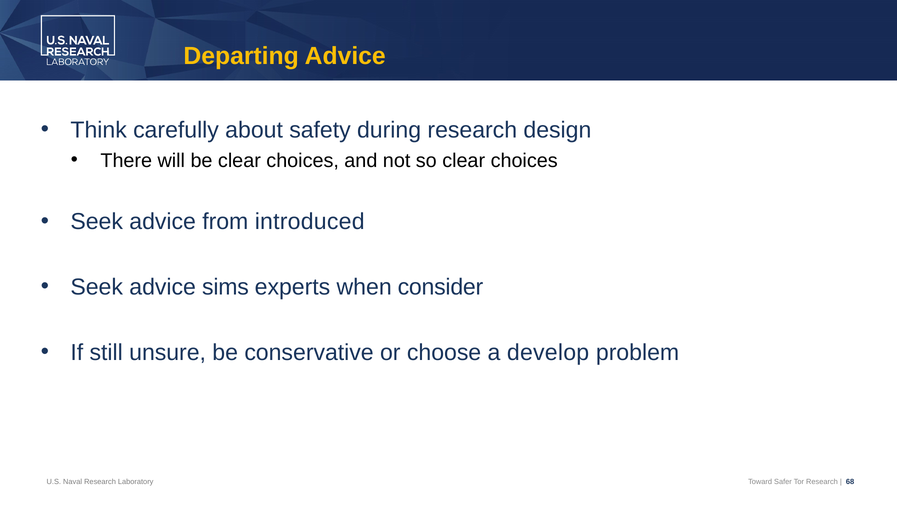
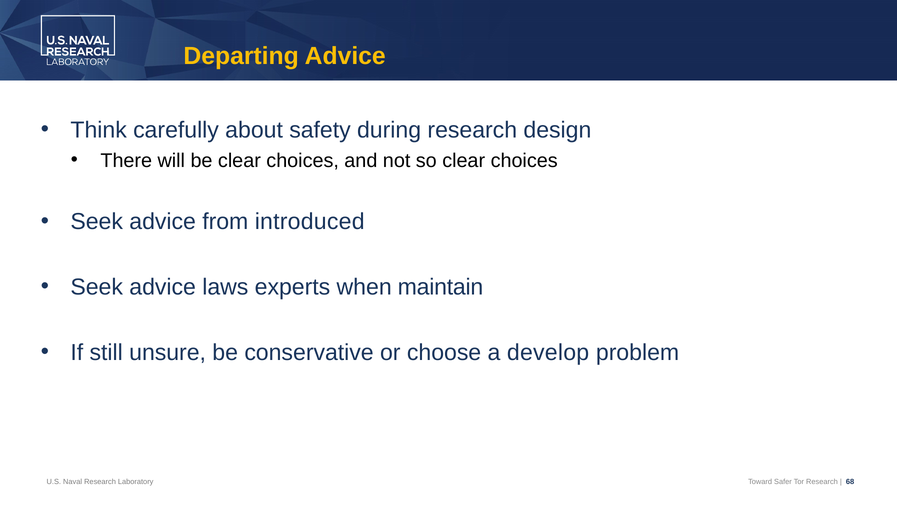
sims: sims -> laws
consider: consider -> maintain
